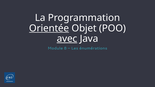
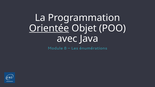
avec underline: present -> none
